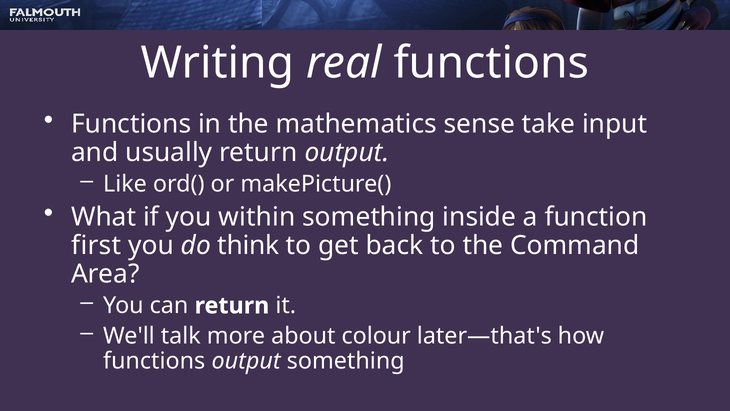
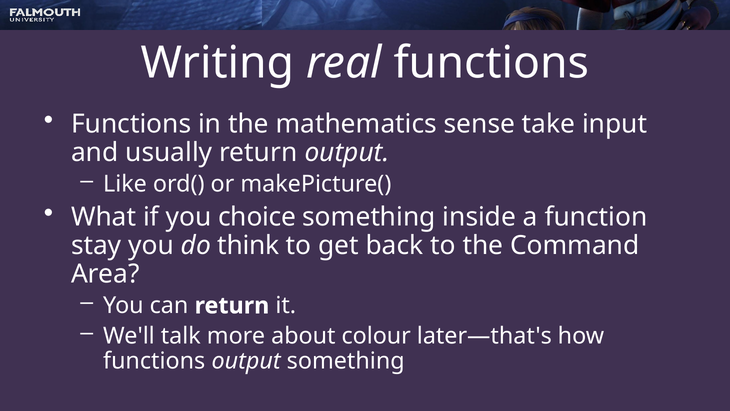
within: within -> choice
first: first -> stay
